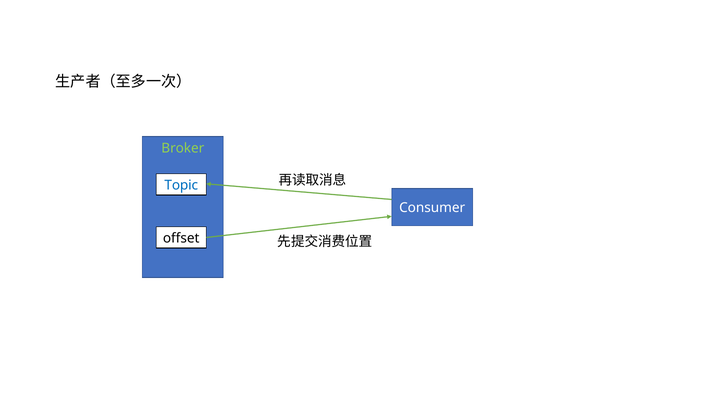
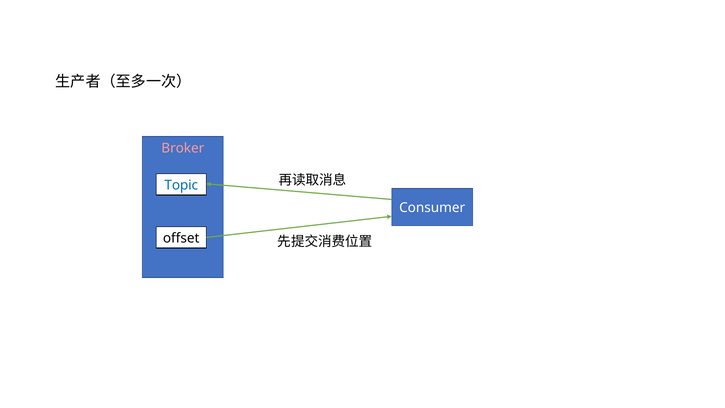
Broker colour: light green -> pink
